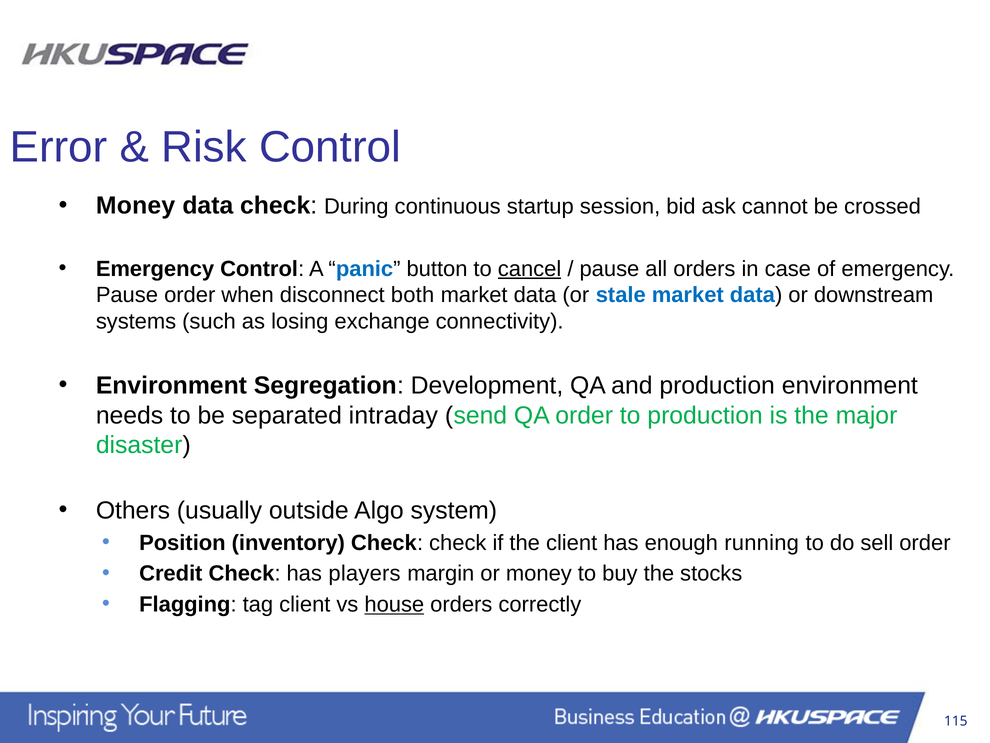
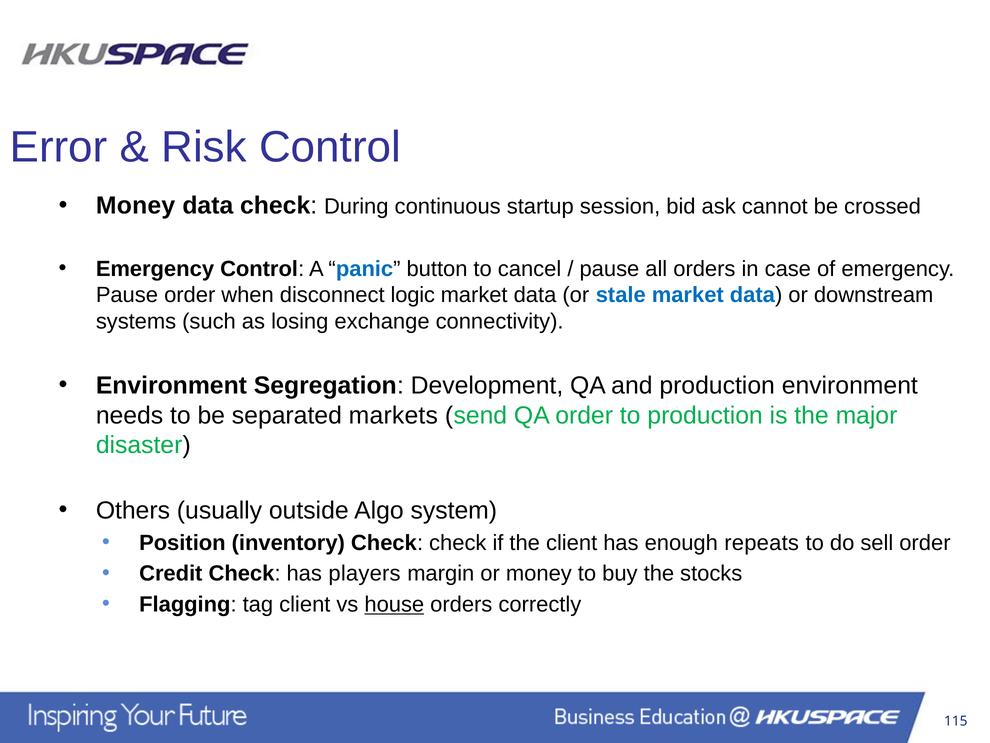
cancel underline: present -> none
both: both -> logic
intraday: intraday -> markets
running: running -> repeats
